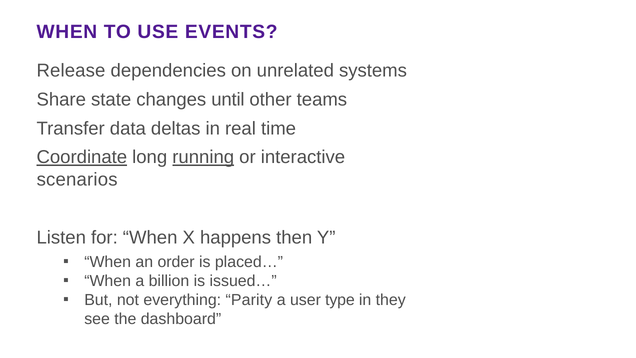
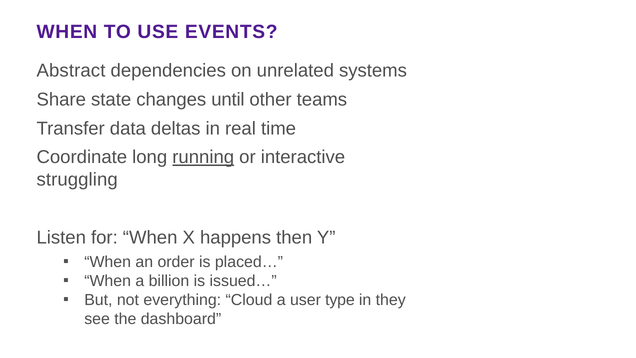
Release: Release -> Abstract
Coordinate underline: present -> none
scenarios: scenarios -> struggling
Parity: Parity -> Cloud
